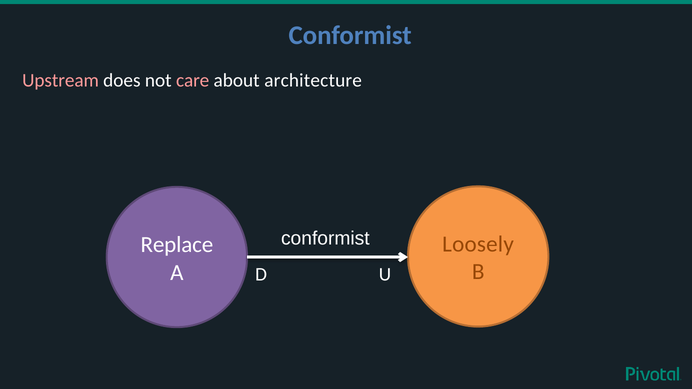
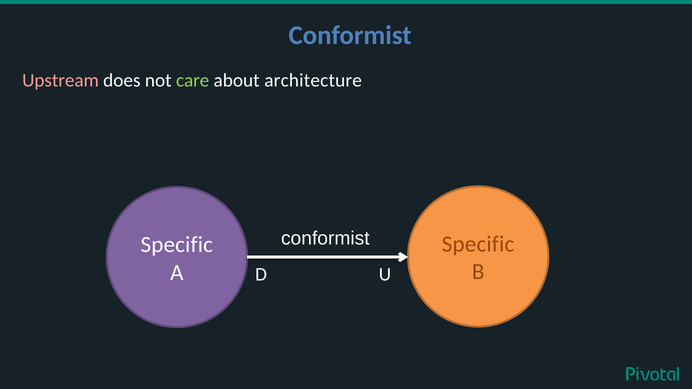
care colour: pink -> light green
Loosely at (478, 244): Loosely -> Specific
Replace at (177, 245): Replace -> Specific
